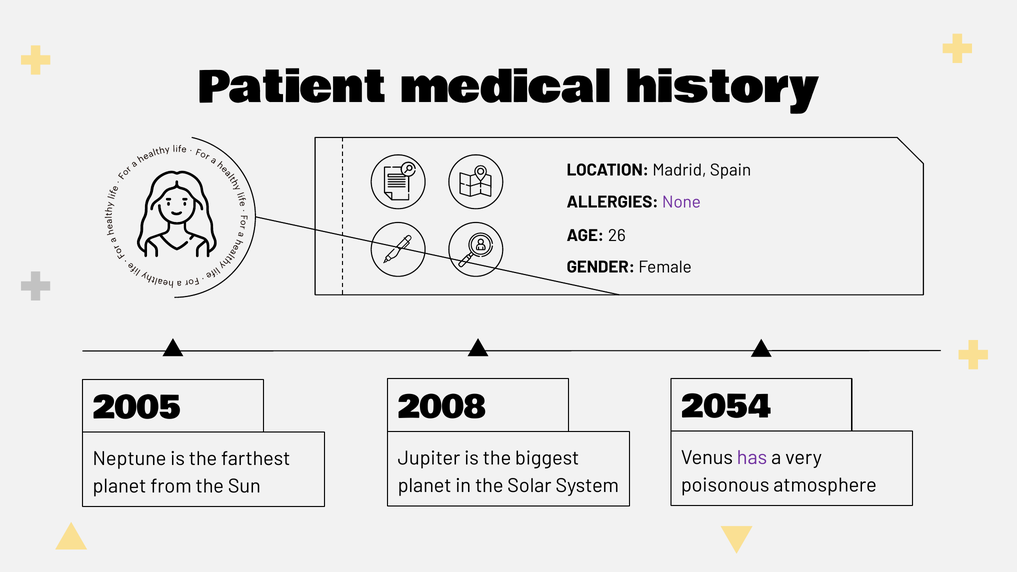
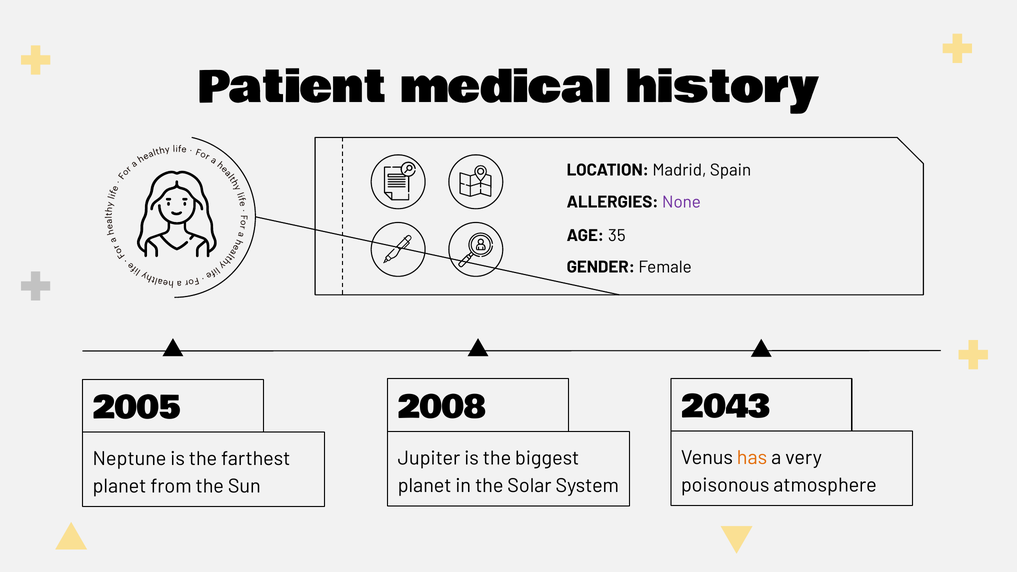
26: 26 -> 35
2054: 2054 -> 2043
has colour: purple -> orange
